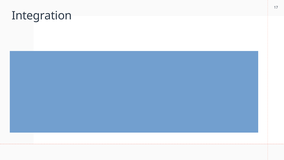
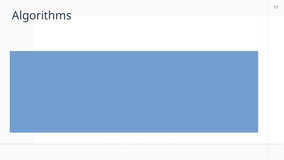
Integration: Integration -> Algorithms
